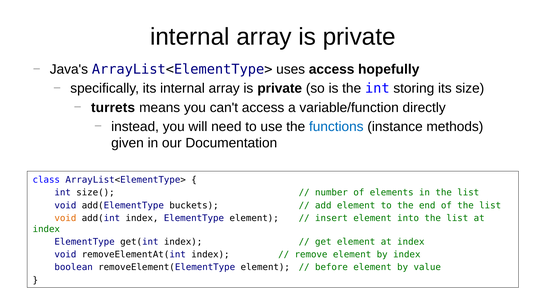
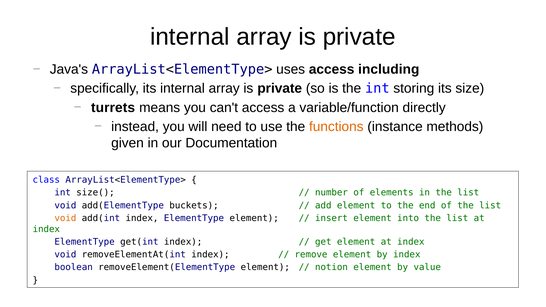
hopefully: hopefully -> including
functions colour: blue -> orange
before: before -> notion
